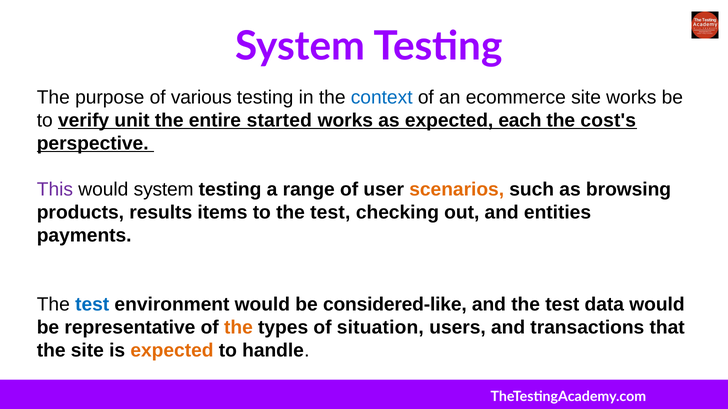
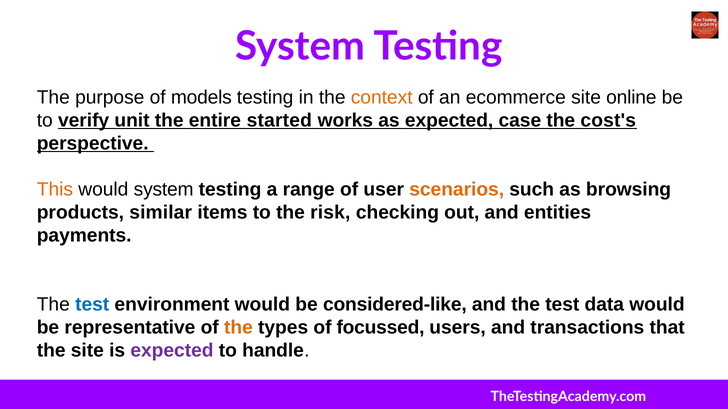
various: various -> models
context colour: blue -> orange
site works: works -> online
each: each -> case
This colour: purple -> orange
results: results -> similar
to the test: test -> risk
situation: situation -> focussed
expected at (172, 351) colour: orange -> purple
